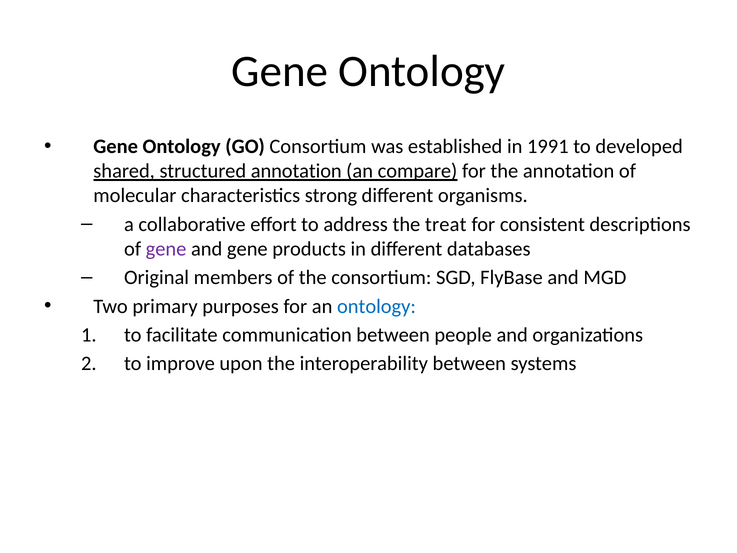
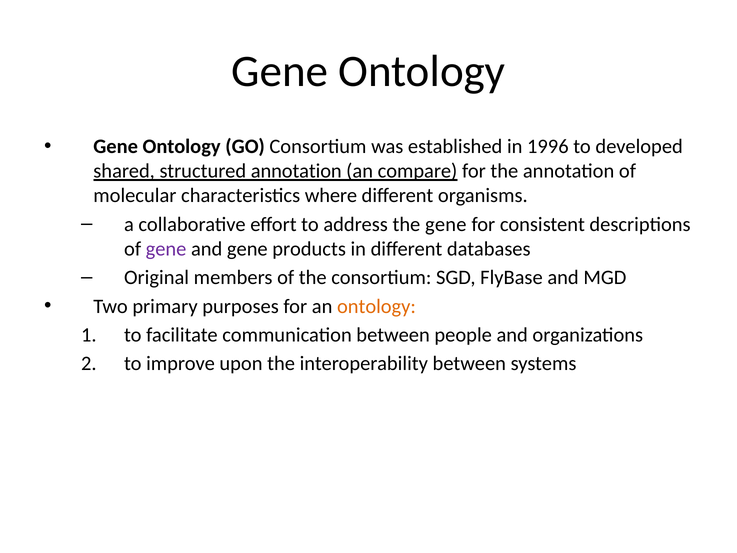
1991: 1991 -> 1996
strong: strong -> where
the treat: treat -> gene
ontology at (376, 306) colour: blue -> orange
